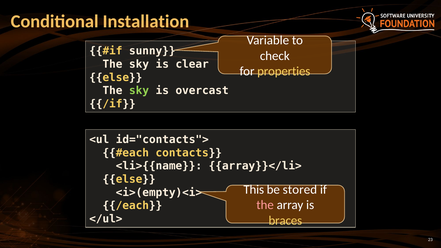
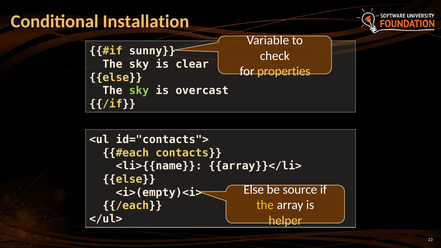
This at (254, 190): This -> Else
stored: stored -> source
the at (265, 205) colour: pink -> yellow
braces: braces -> helper
